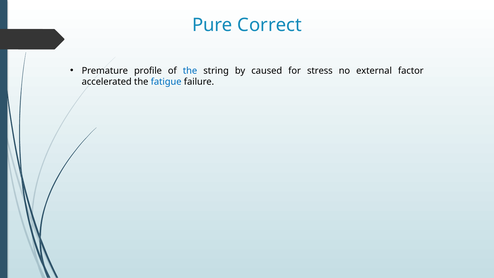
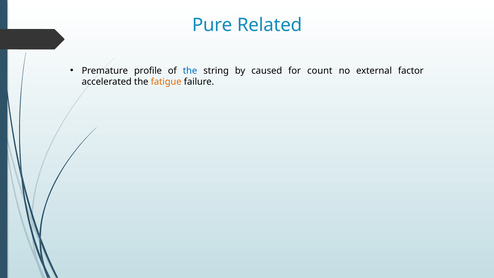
Correct: Correct -> Related
stress: stress -> count
fatigue colour: blue -> orange
